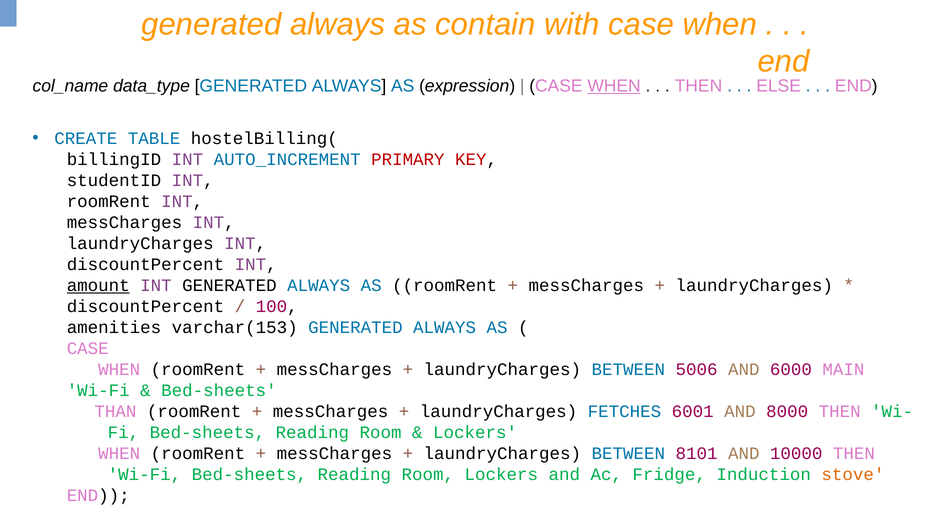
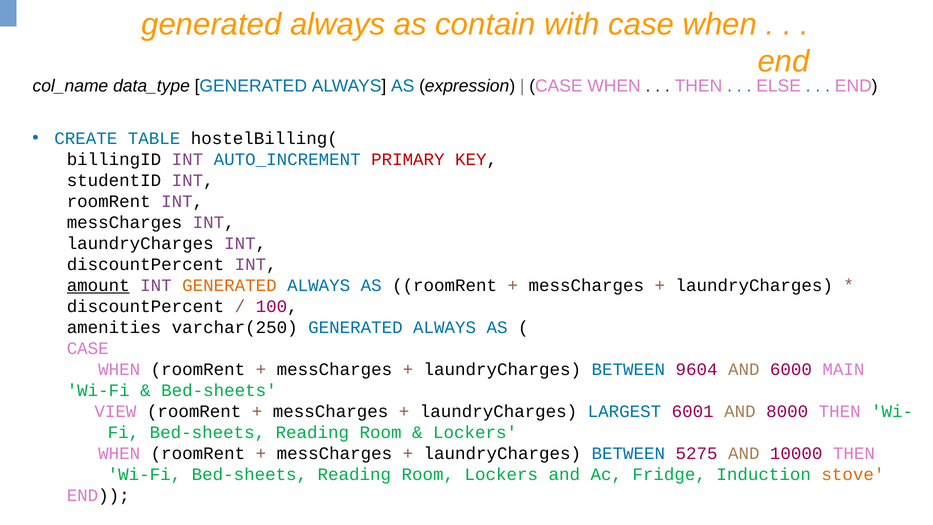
WHEN at (614, 86) underline: present -> none
GENERATED at (229, 285) colour: black -> orange
varchar(153: varchar(153 -> varchar(250
5006: 5006 -> 9604
THAN: THAN -> VIEW
FETCHES: FETCHES -> LARGEST
8101: 8101 -> 5275
